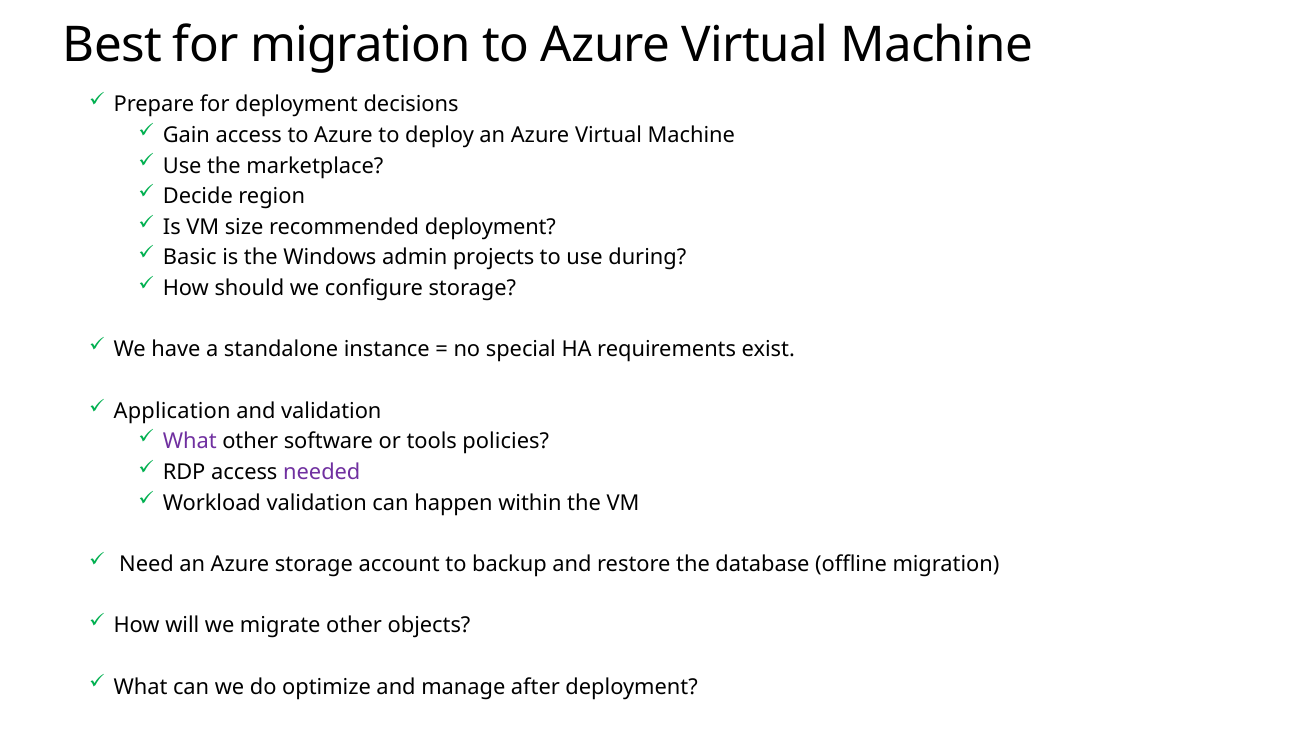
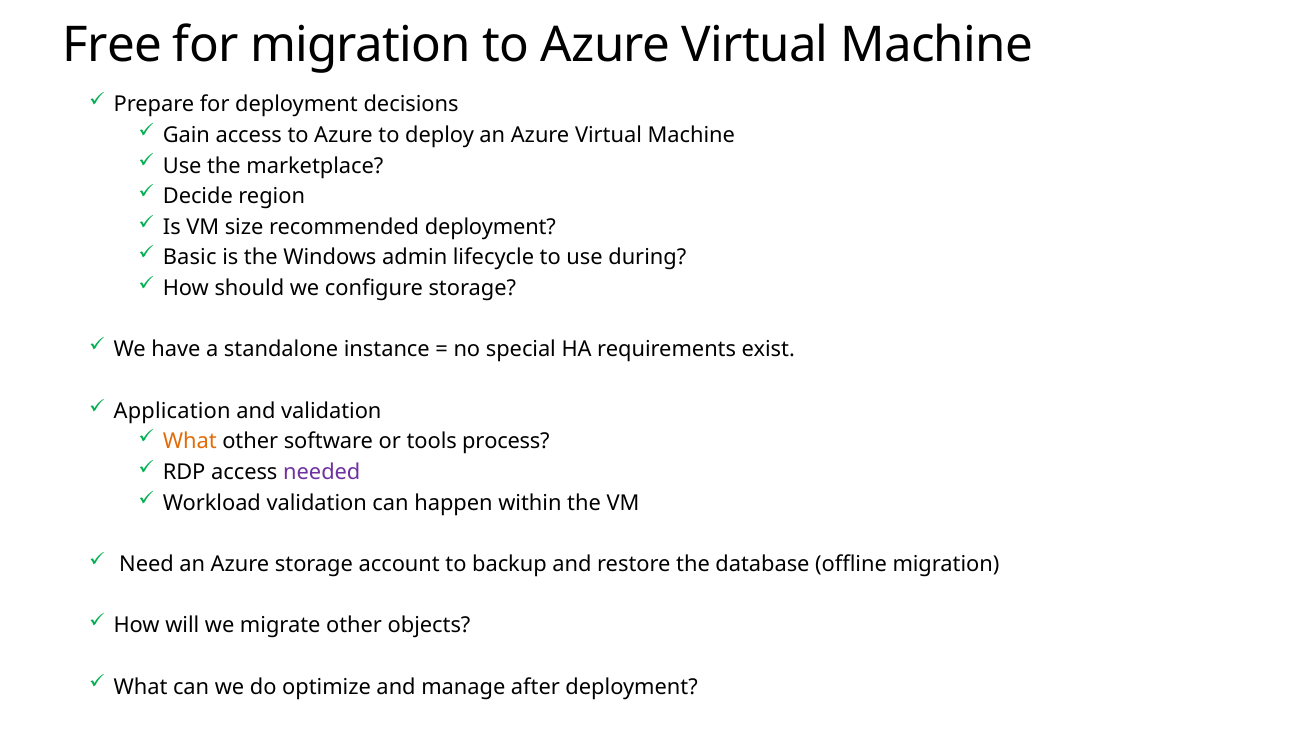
Best: Best -> Free
projects: projects -> lifecycle
What at (190, 441) colour: purple -> orange
policies: policies -> process
